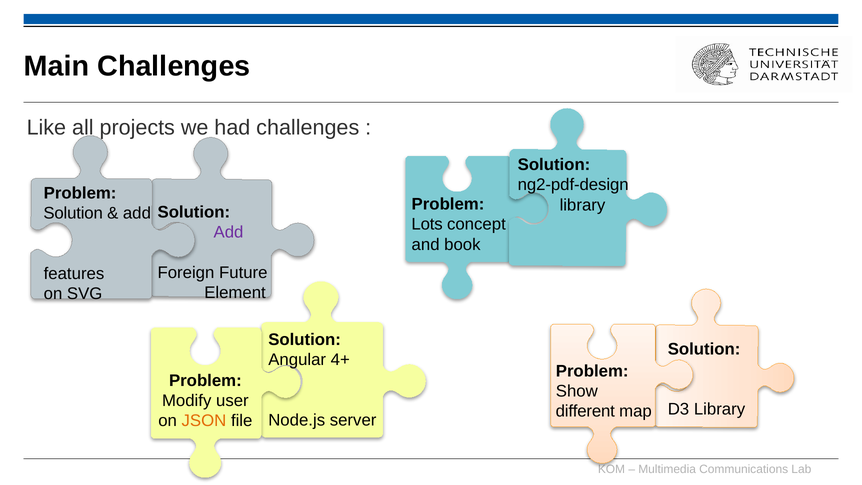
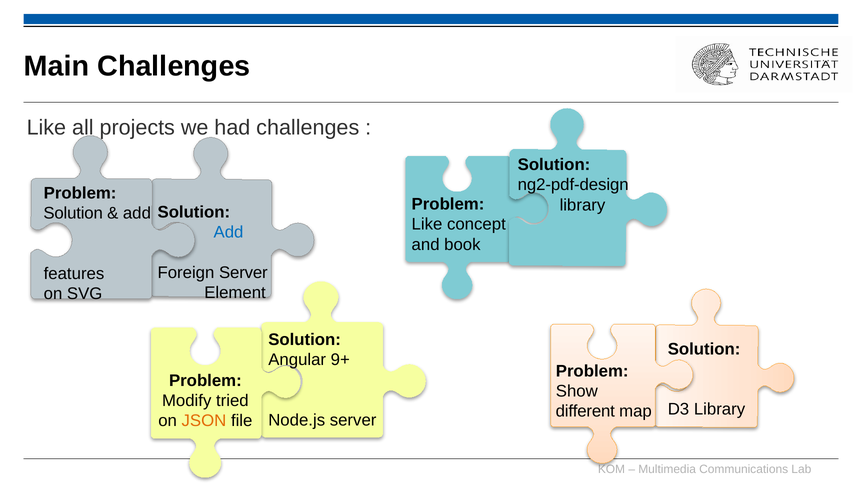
Lots at (427, 224): Lots -> Like
Add at (229, 232) colour: purple -> blue
Foreign Future: Future -> Server
4+: 4+ -> 9+
user: user -> tried
